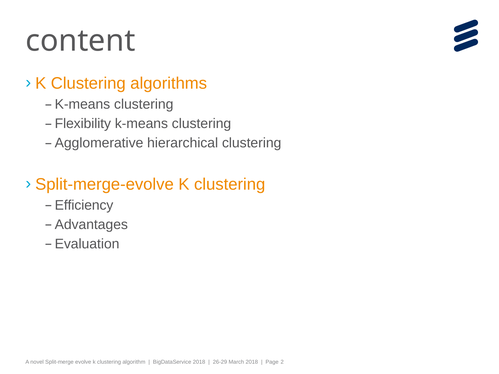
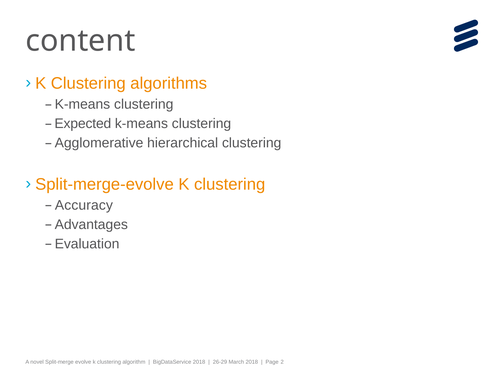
Flexibility: Flexibility -> Expected
Efficiency: Efficiency -> Accuracy
